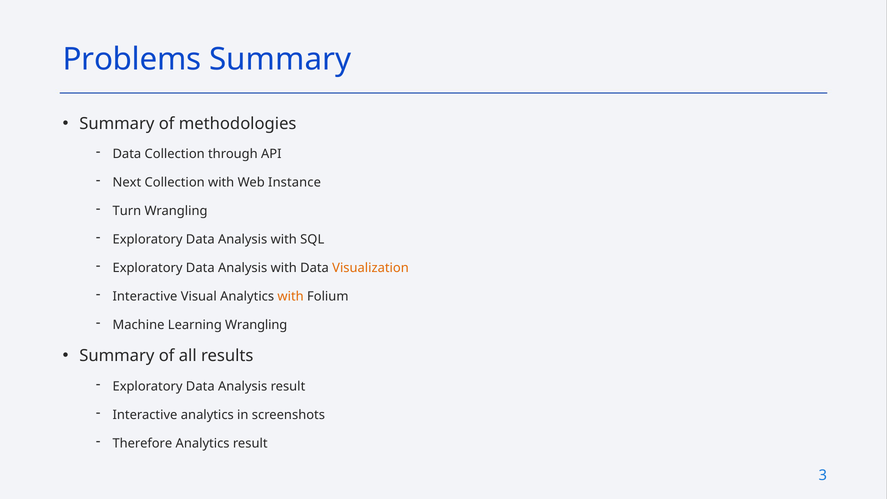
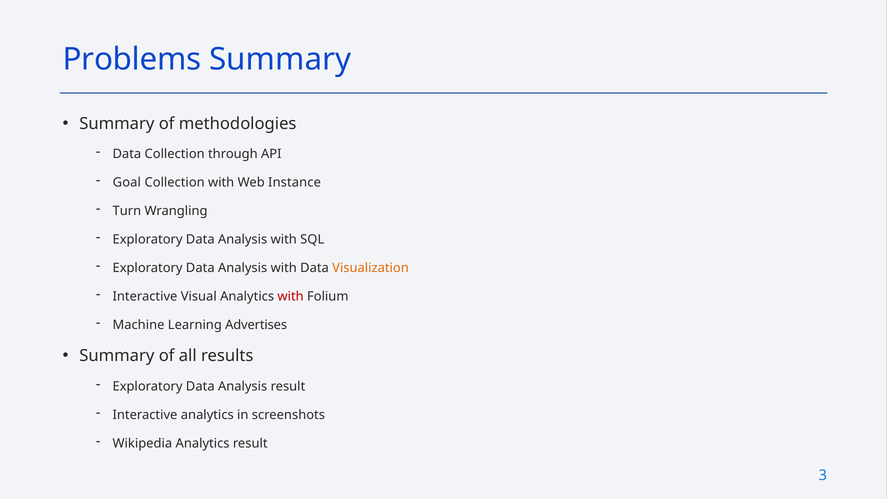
Next: Next -> Goal
with at (291, 297) colour: orange -> red
Learning Wrangling: Wrangling -> Advertises
Therefore: Therefore -> Wikipedia
